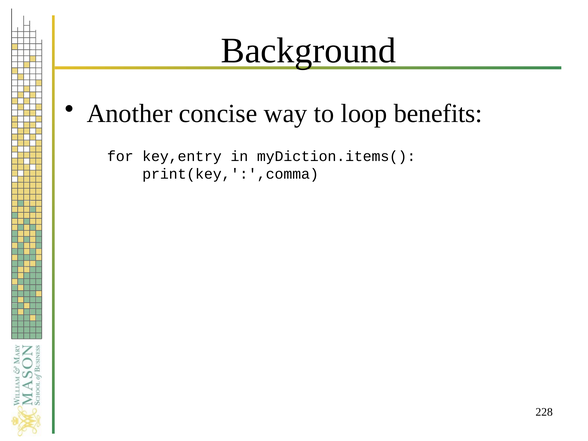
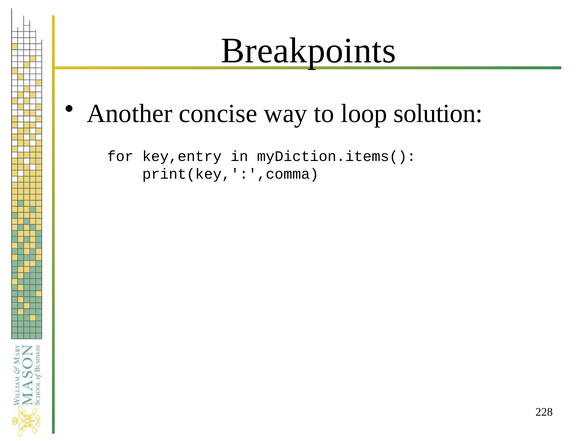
Background: Background -> Breakpoints
benefits: benefits -> solution
